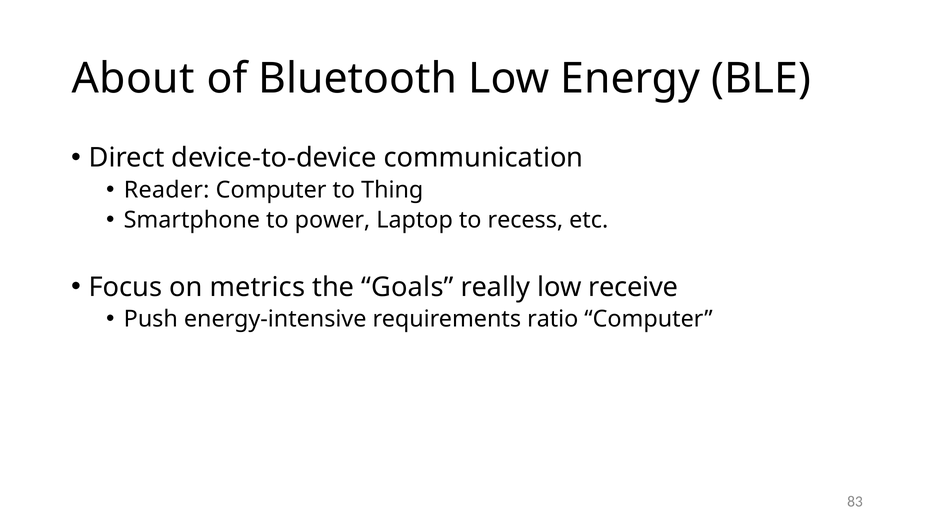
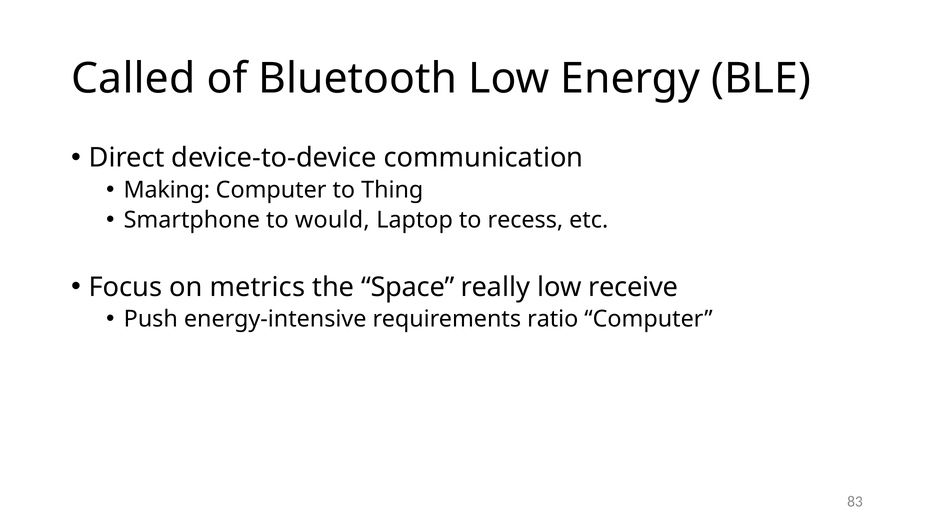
About: About -> Called
Reader: Reader -> Making
power: power -> would
Goals: Goals -> Space
